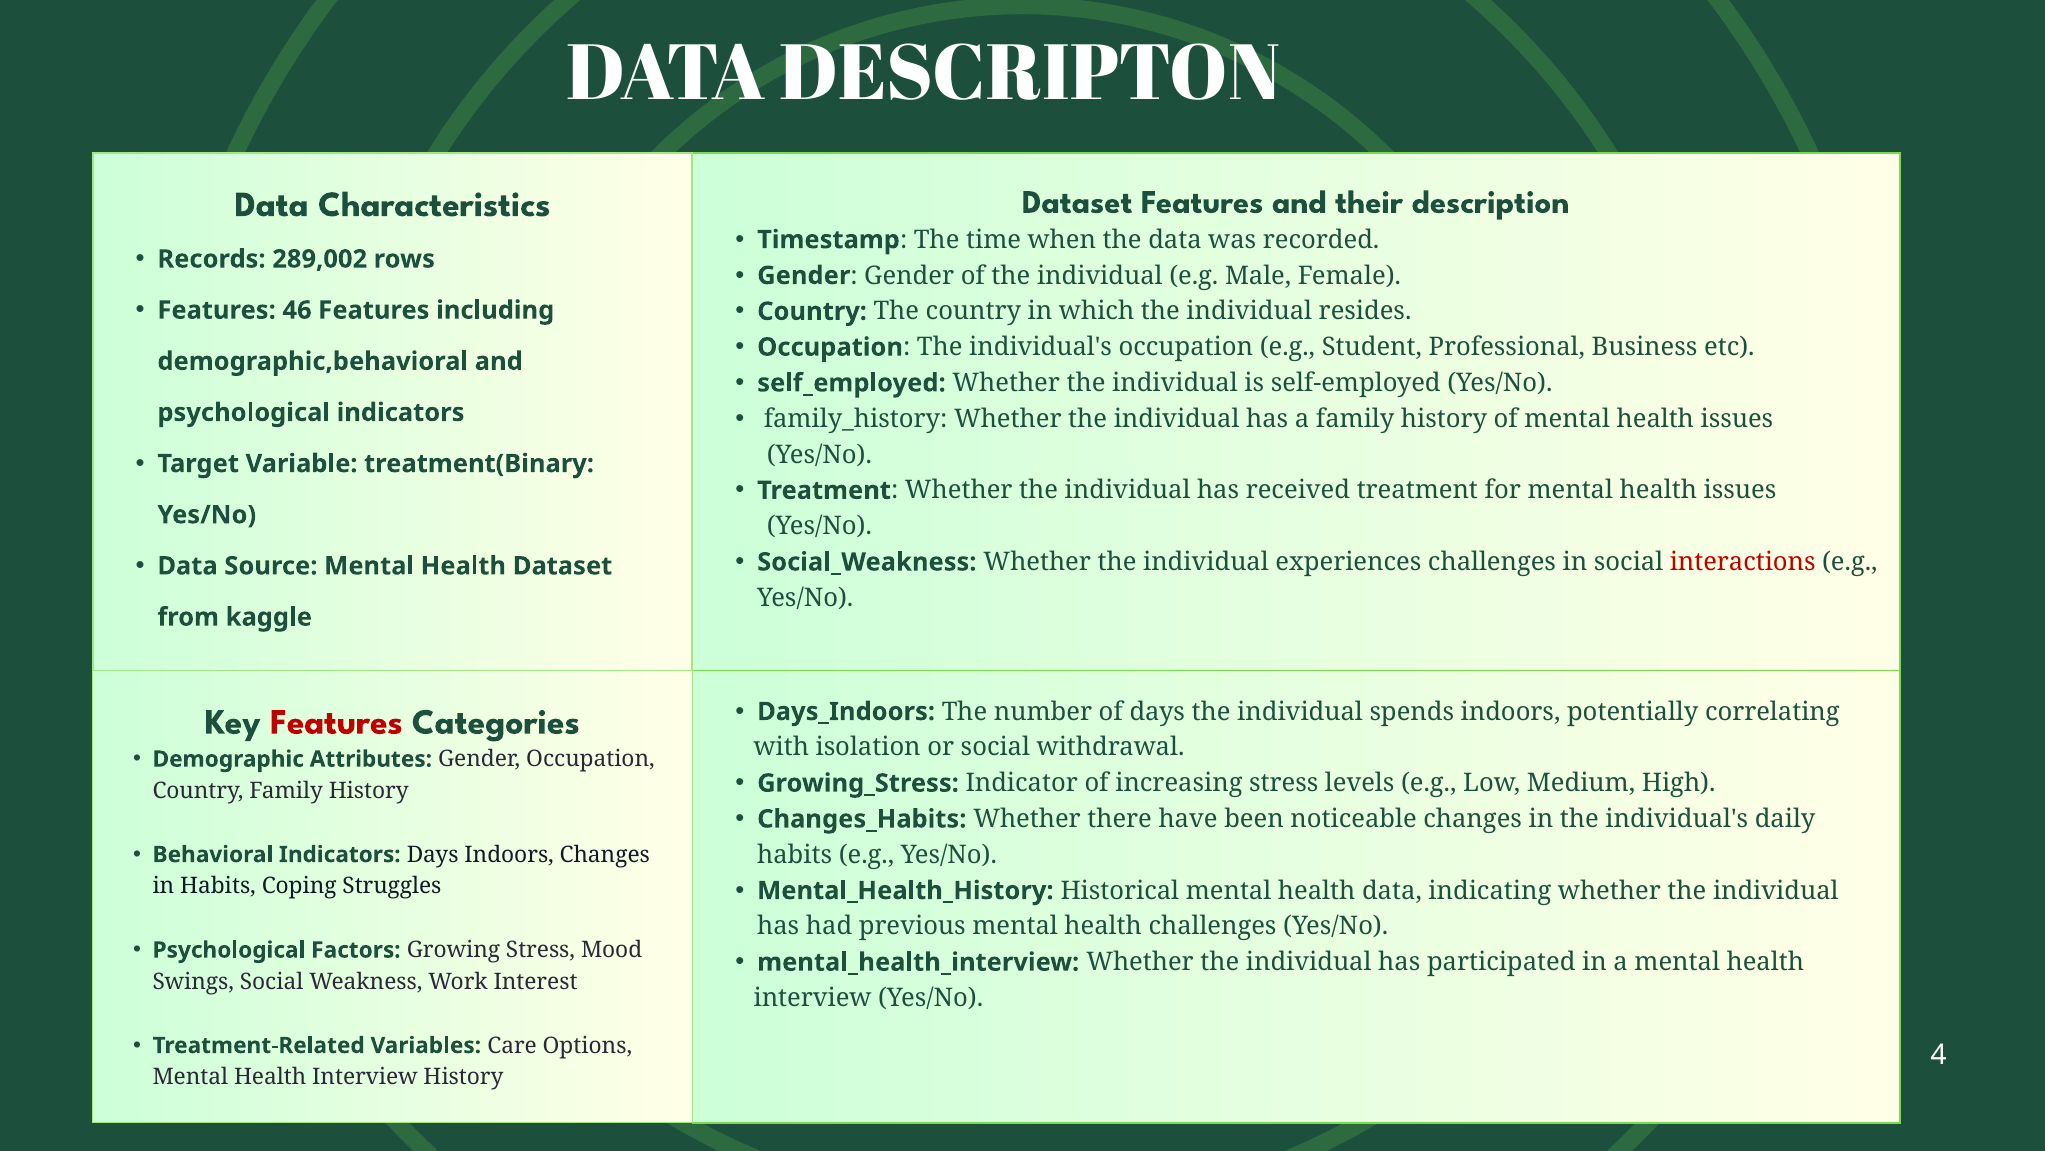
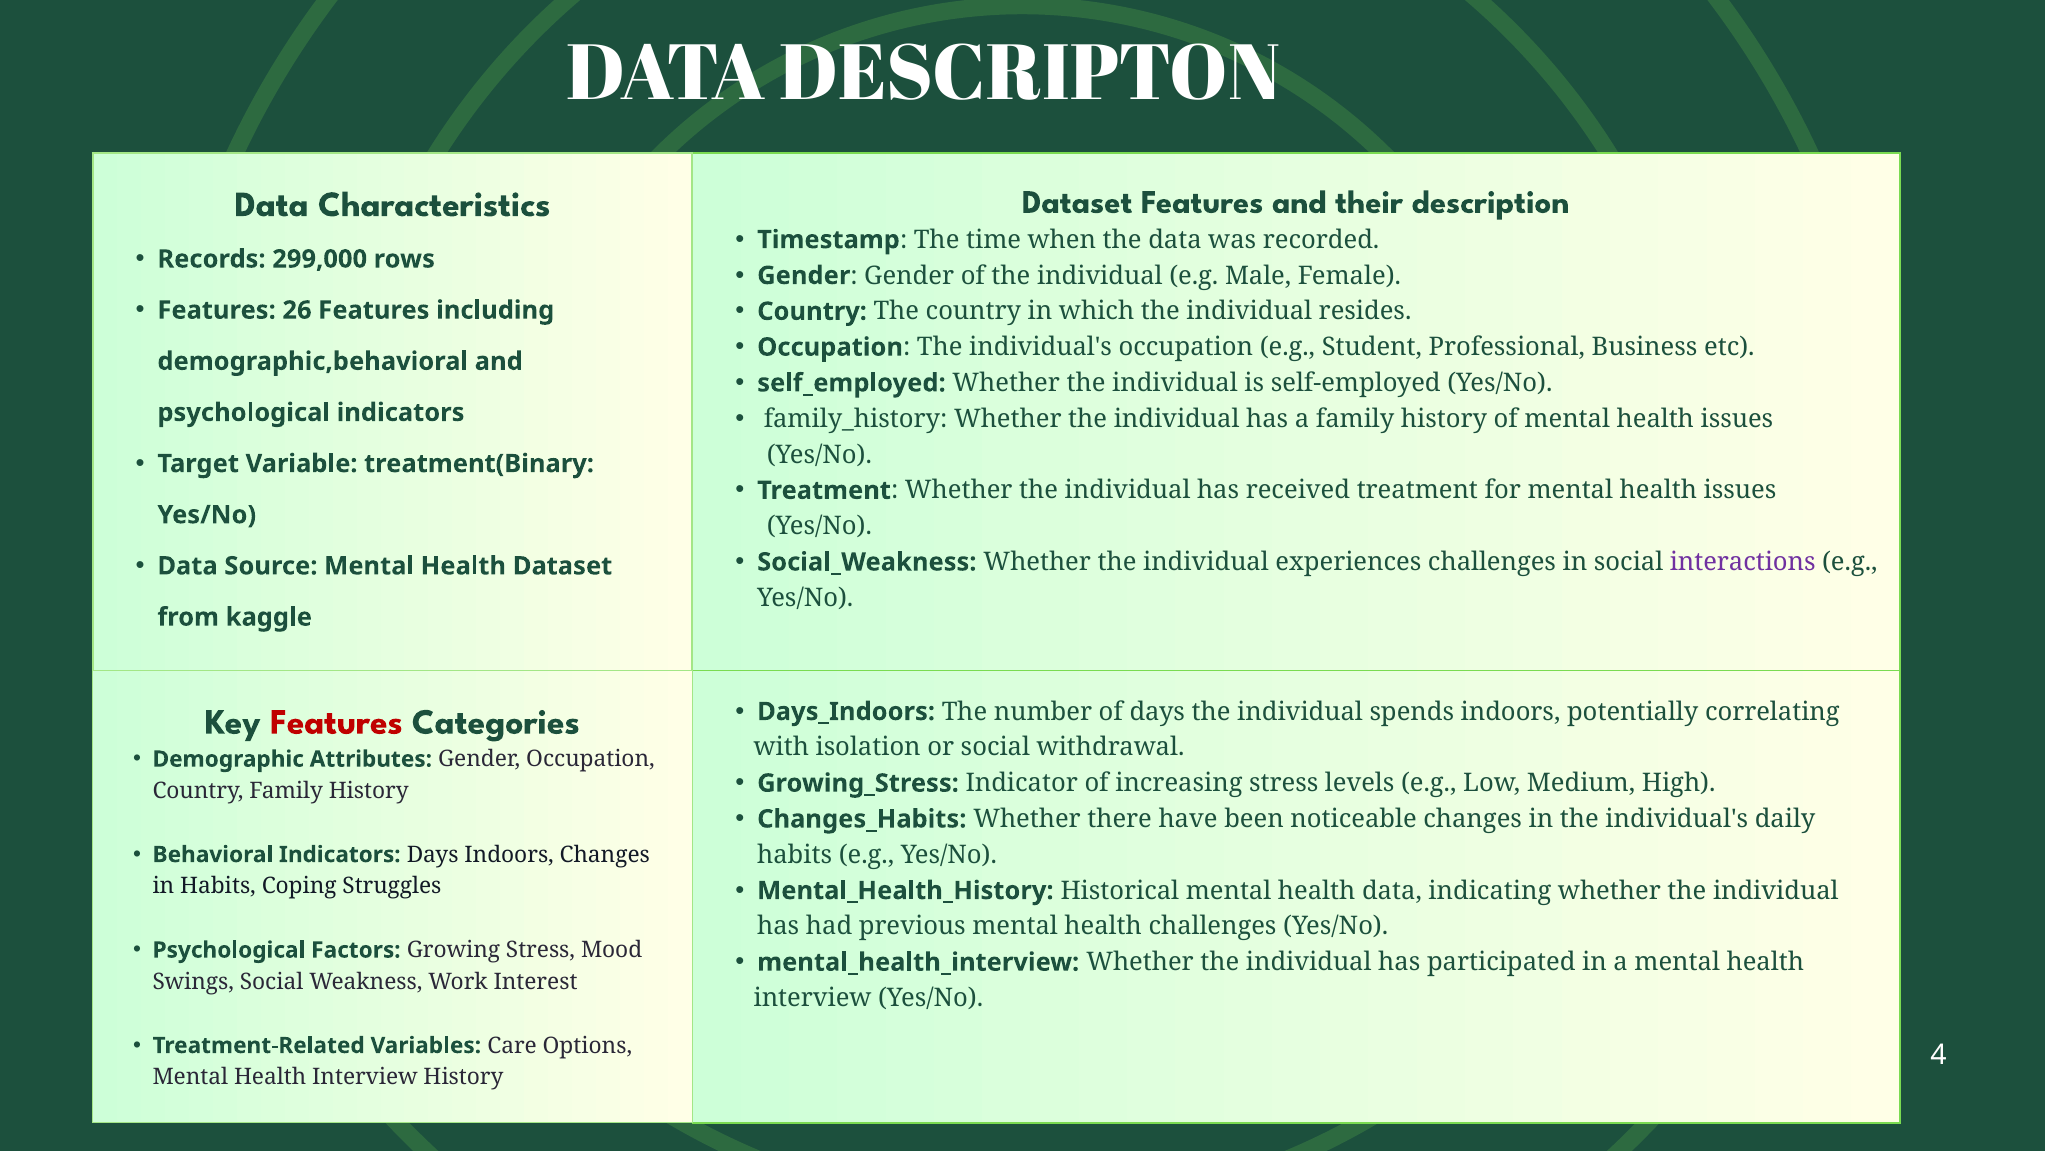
289,002: 289,002 -> 299,000
46: 46 -> 26
interactions colour: red -> purple
